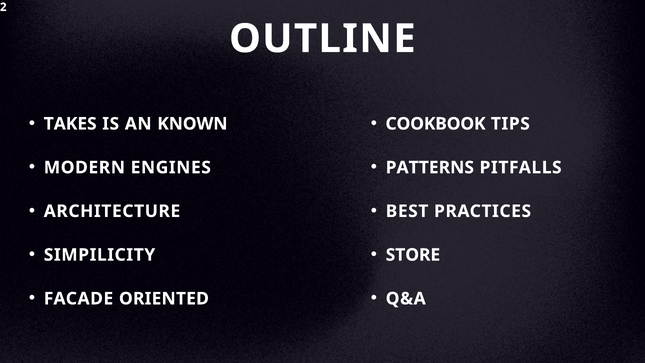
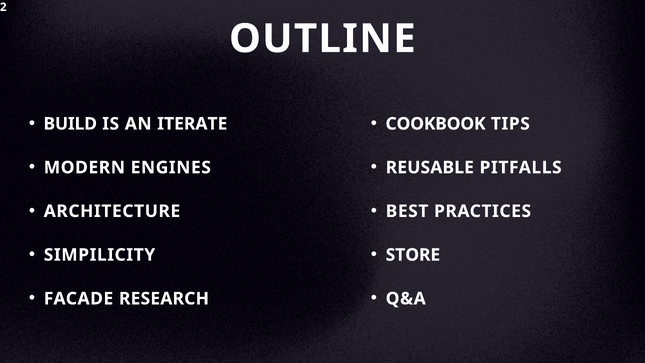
TAKES: TAKES -> BUILD
KNOWN: KNOWN -> ITERATE
PATTERNS: PATTERNS -> REUSABLE
ORIENTED: ORIENTED -> RESEARCH
